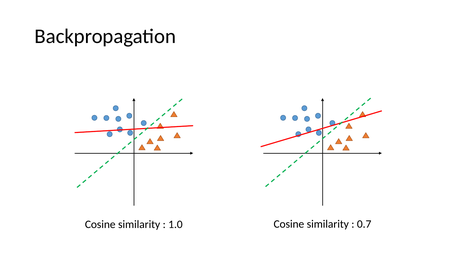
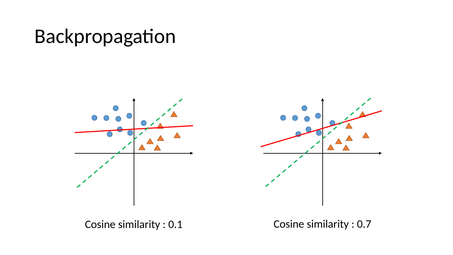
1.0: 1.0 -> 0.1
